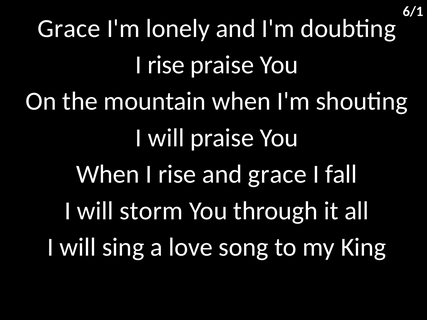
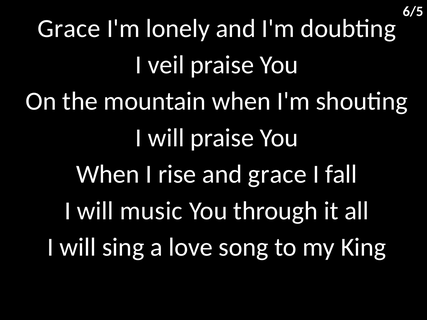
6/1: 6/1 -> 6/5
rise at (166, 65): rise -> veil
storm: storm -> music
